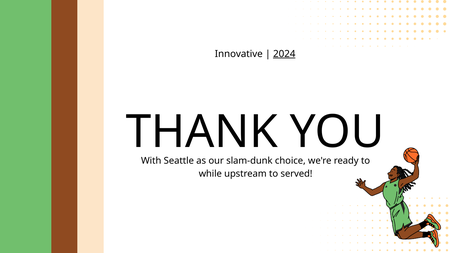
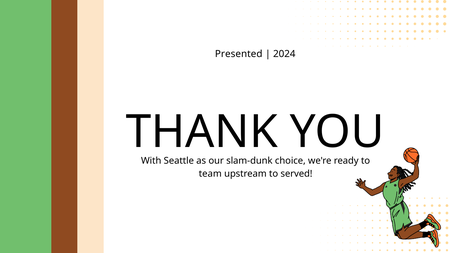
Innovative: Innovative -> Presented
2024 underline: present -> none
while: while -> team
